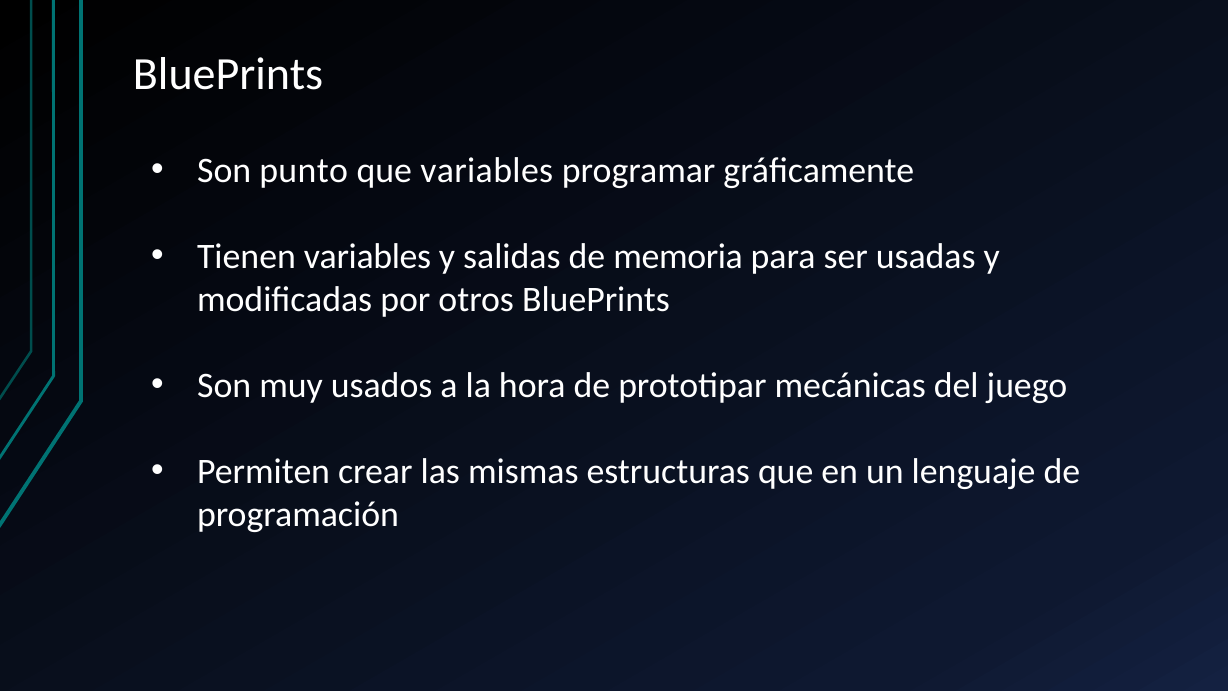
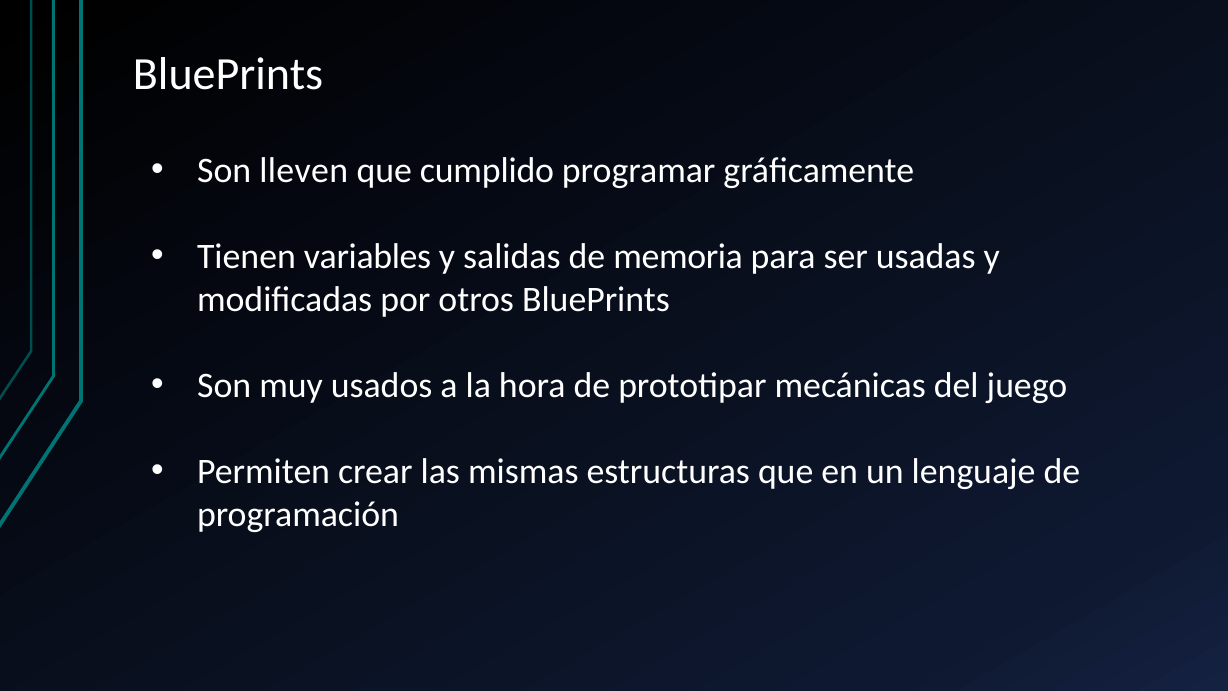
punto: punto -> lleven
que variables: variables -> cumplido
